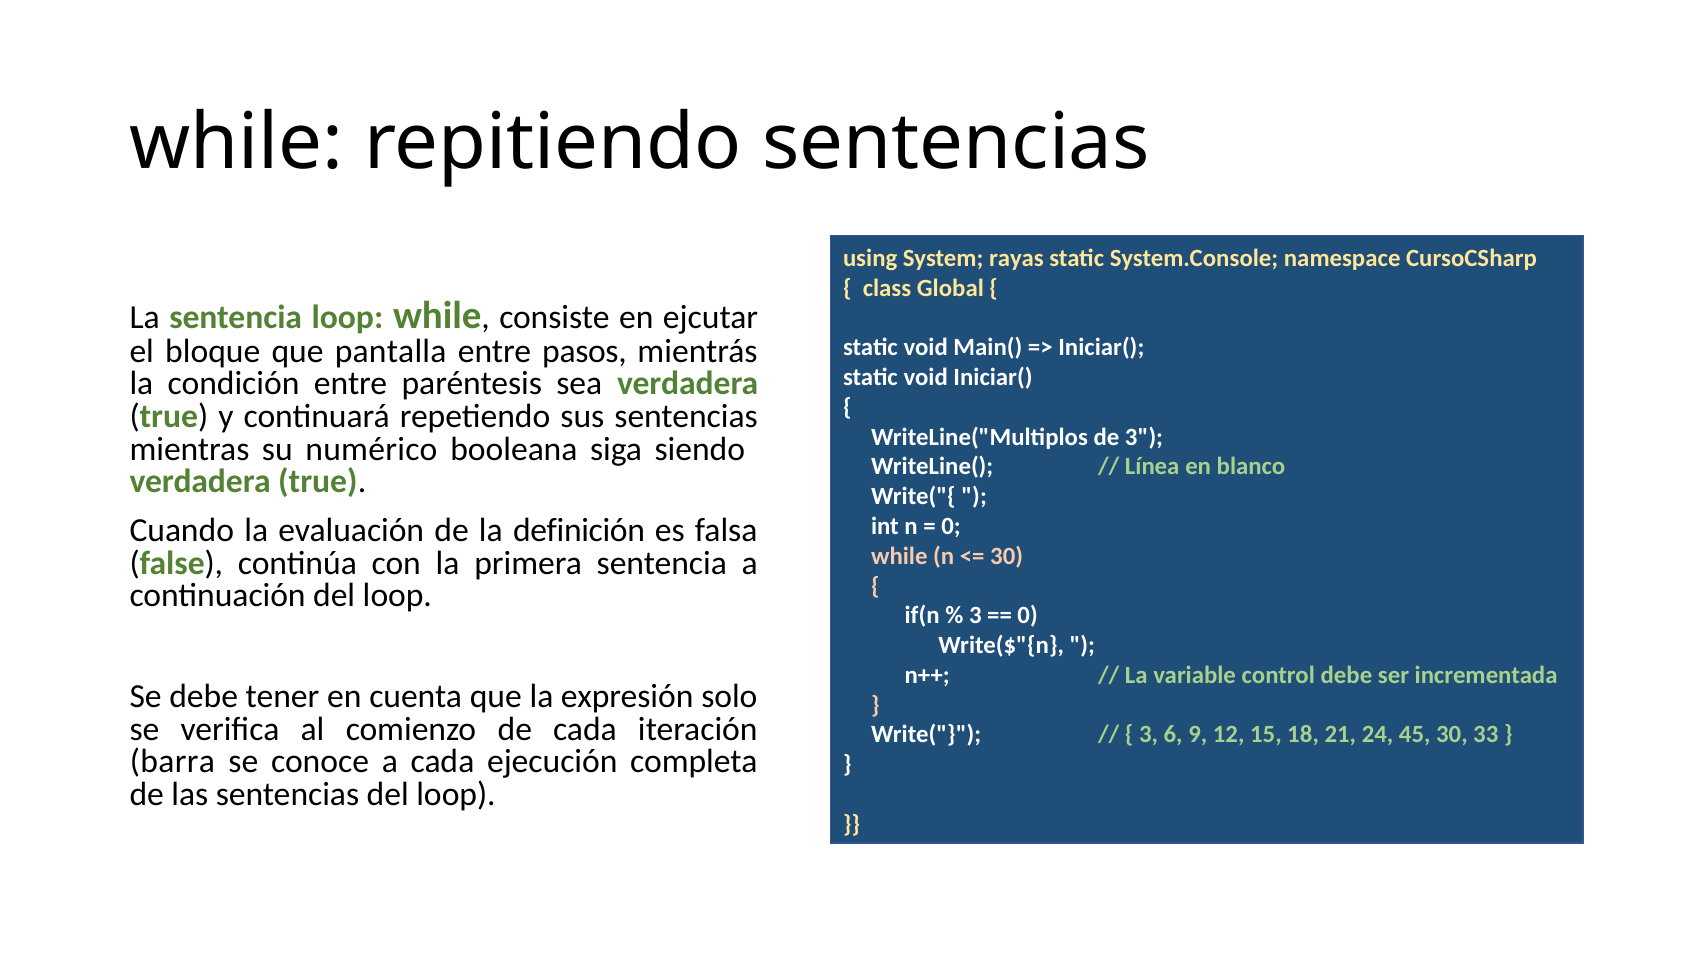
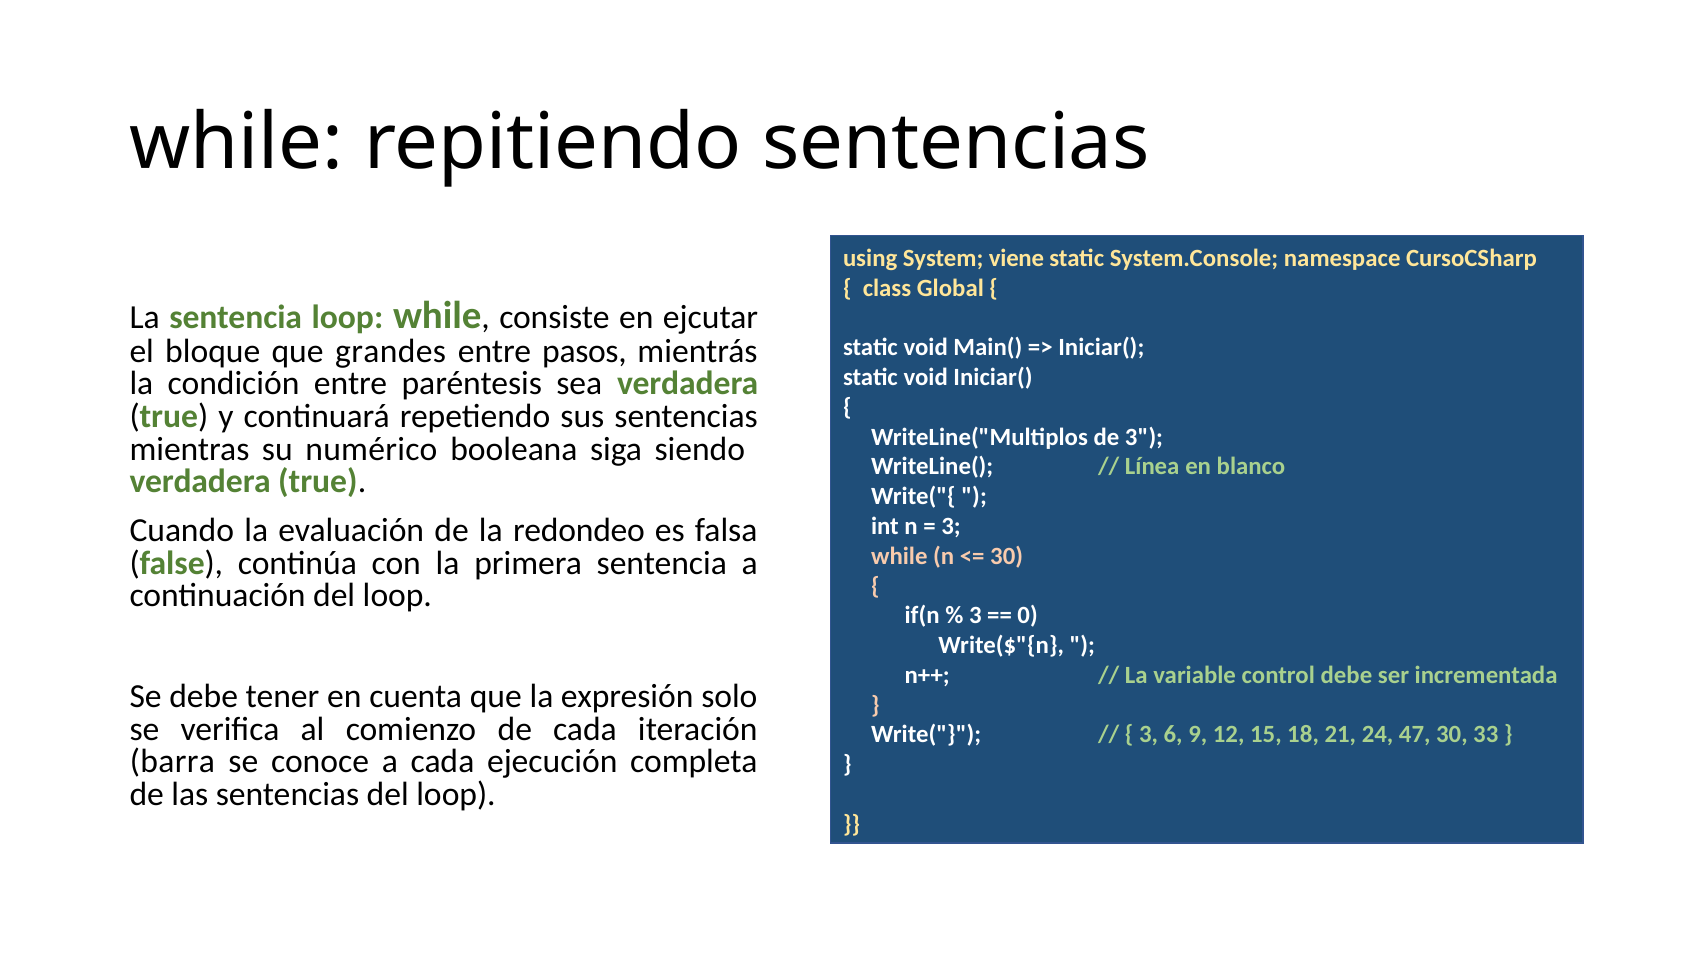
rayas: rayas -> viene
pantalla: pantalla -> grandes
0 at (951, 526): 0 -> 3
definición: definición -> redondeo
45: 45 -> 47
